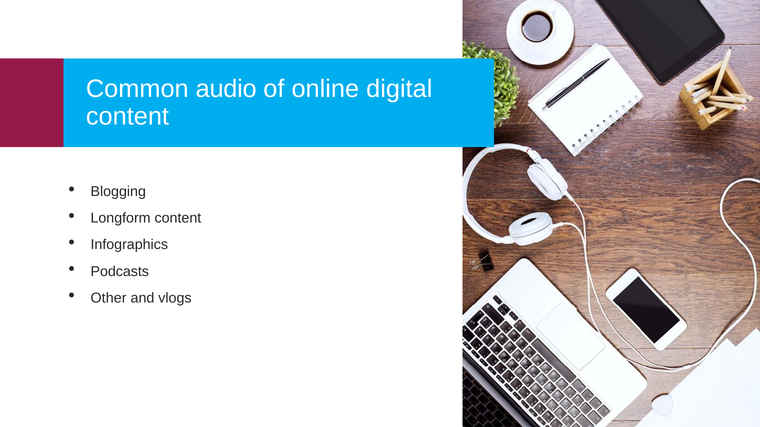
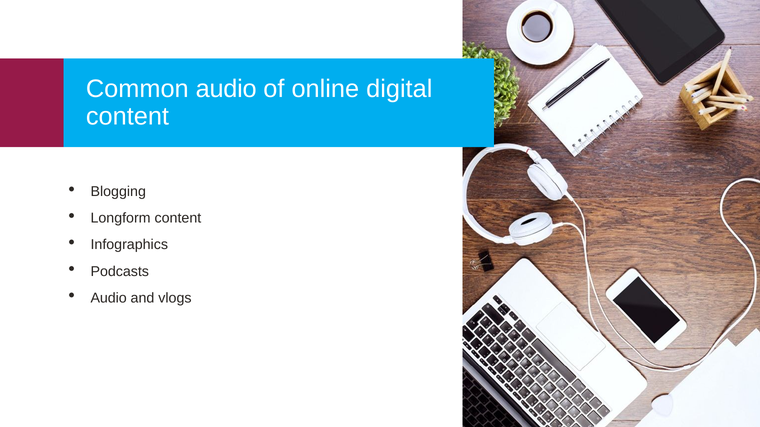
Other at (109, 298): Other -> Audio
